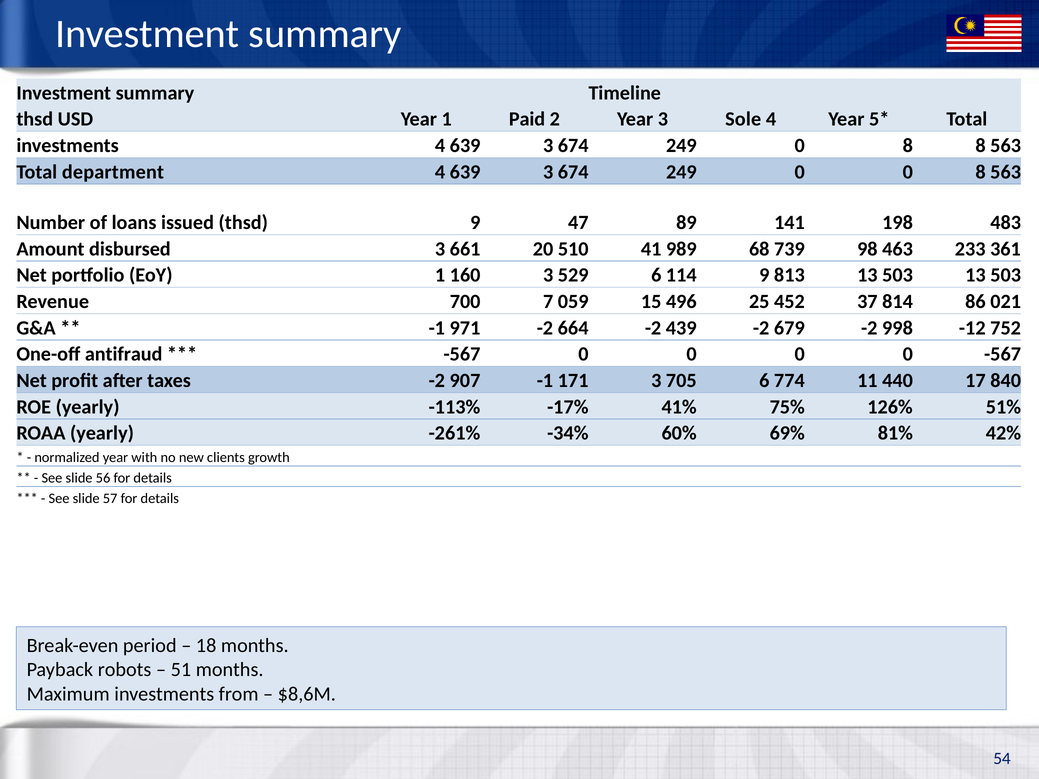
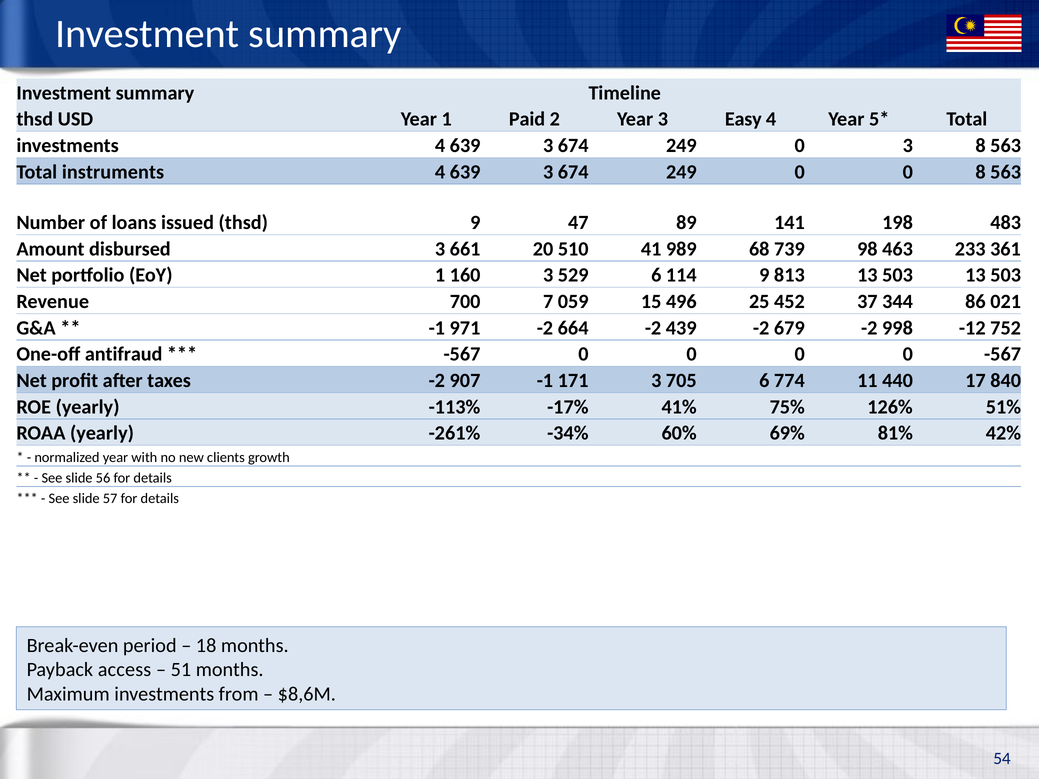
Sole: Sole -> Easy
249 0 8: 8 -> 3
department: department -> instruments
814: 814 -> 344
robots: robots -> access
